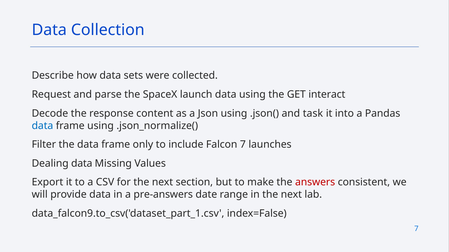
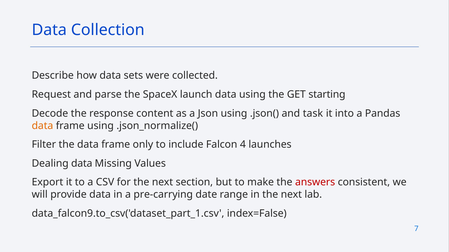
interact: interact -> starting
data at (42, 126) colour: blue -> orange
Falcon 7: 7 -> 4
pre-answers: pre-answers -> pre-carrying
